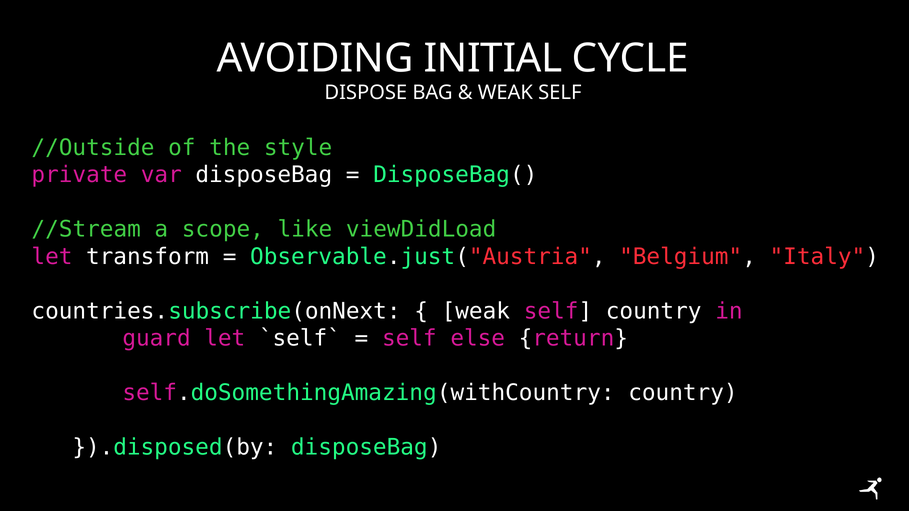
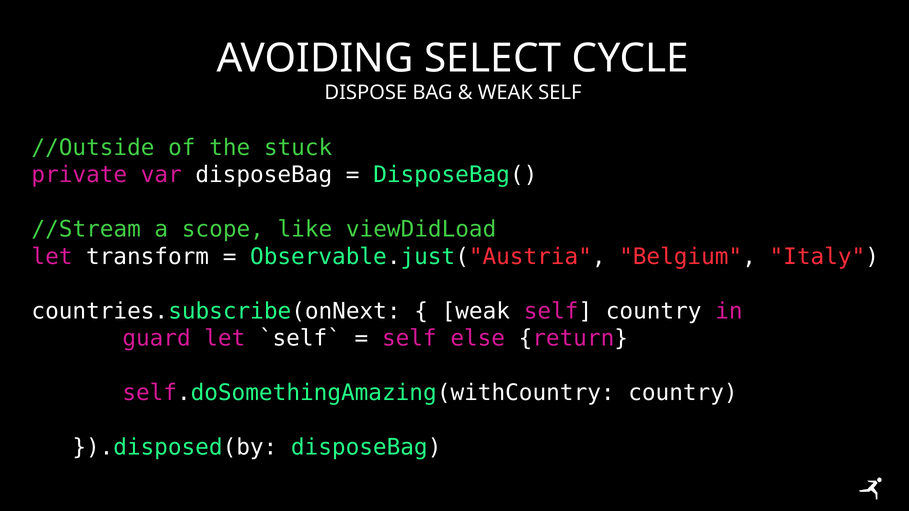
INITIAL: INITIAL -> SELECT
style: style -> stuck
